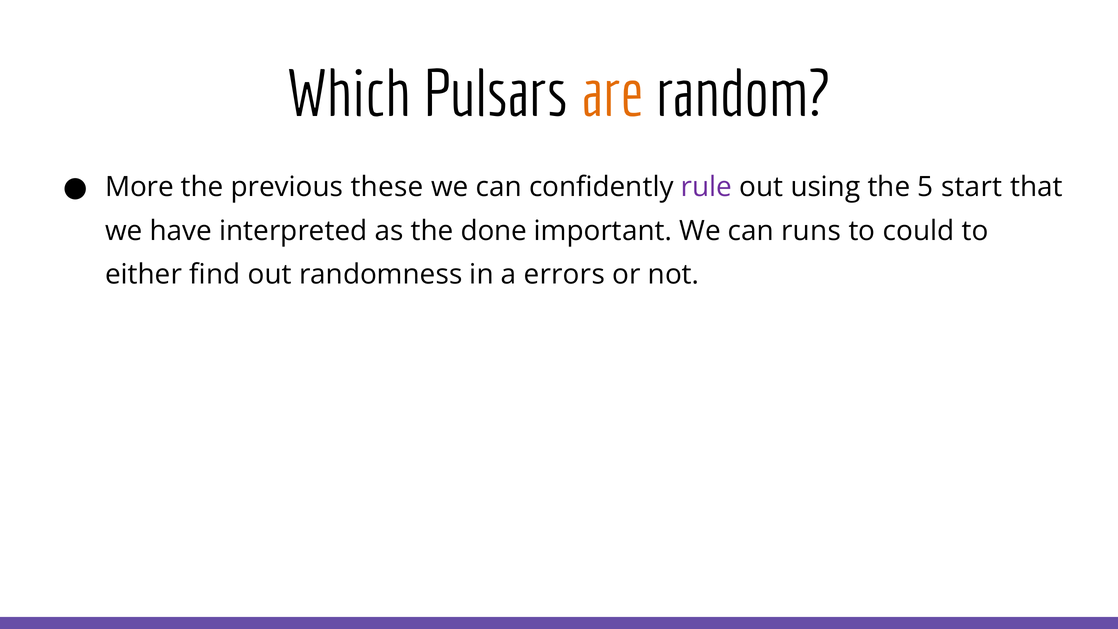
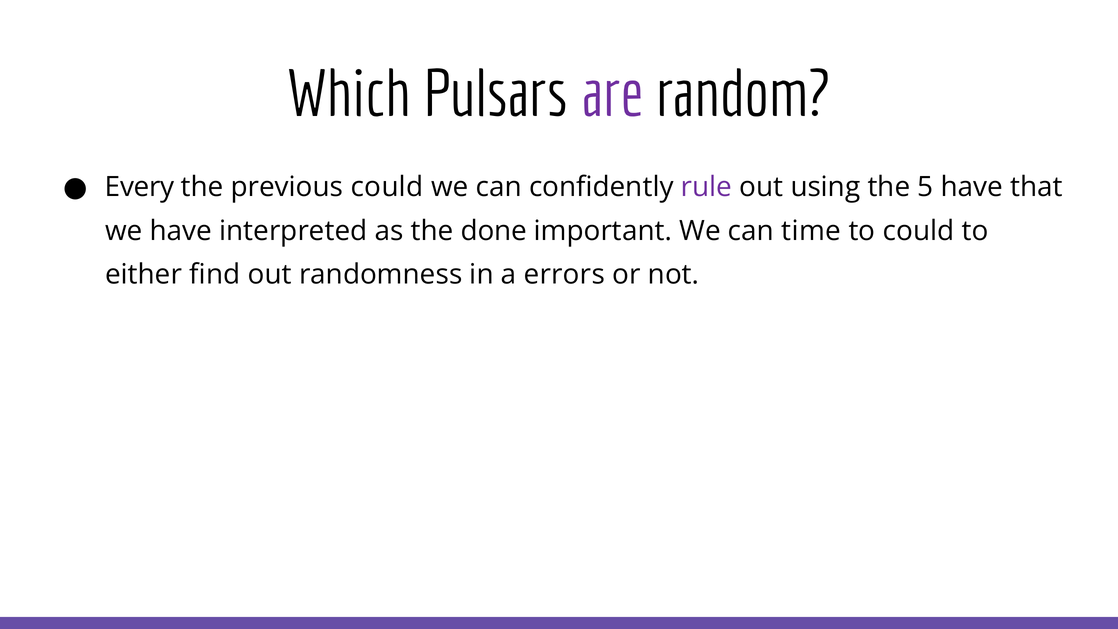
are colour: orange -> purple
More: More -> Every
previous these: these -> could
5 start: start -> have
runs: runs -> time
